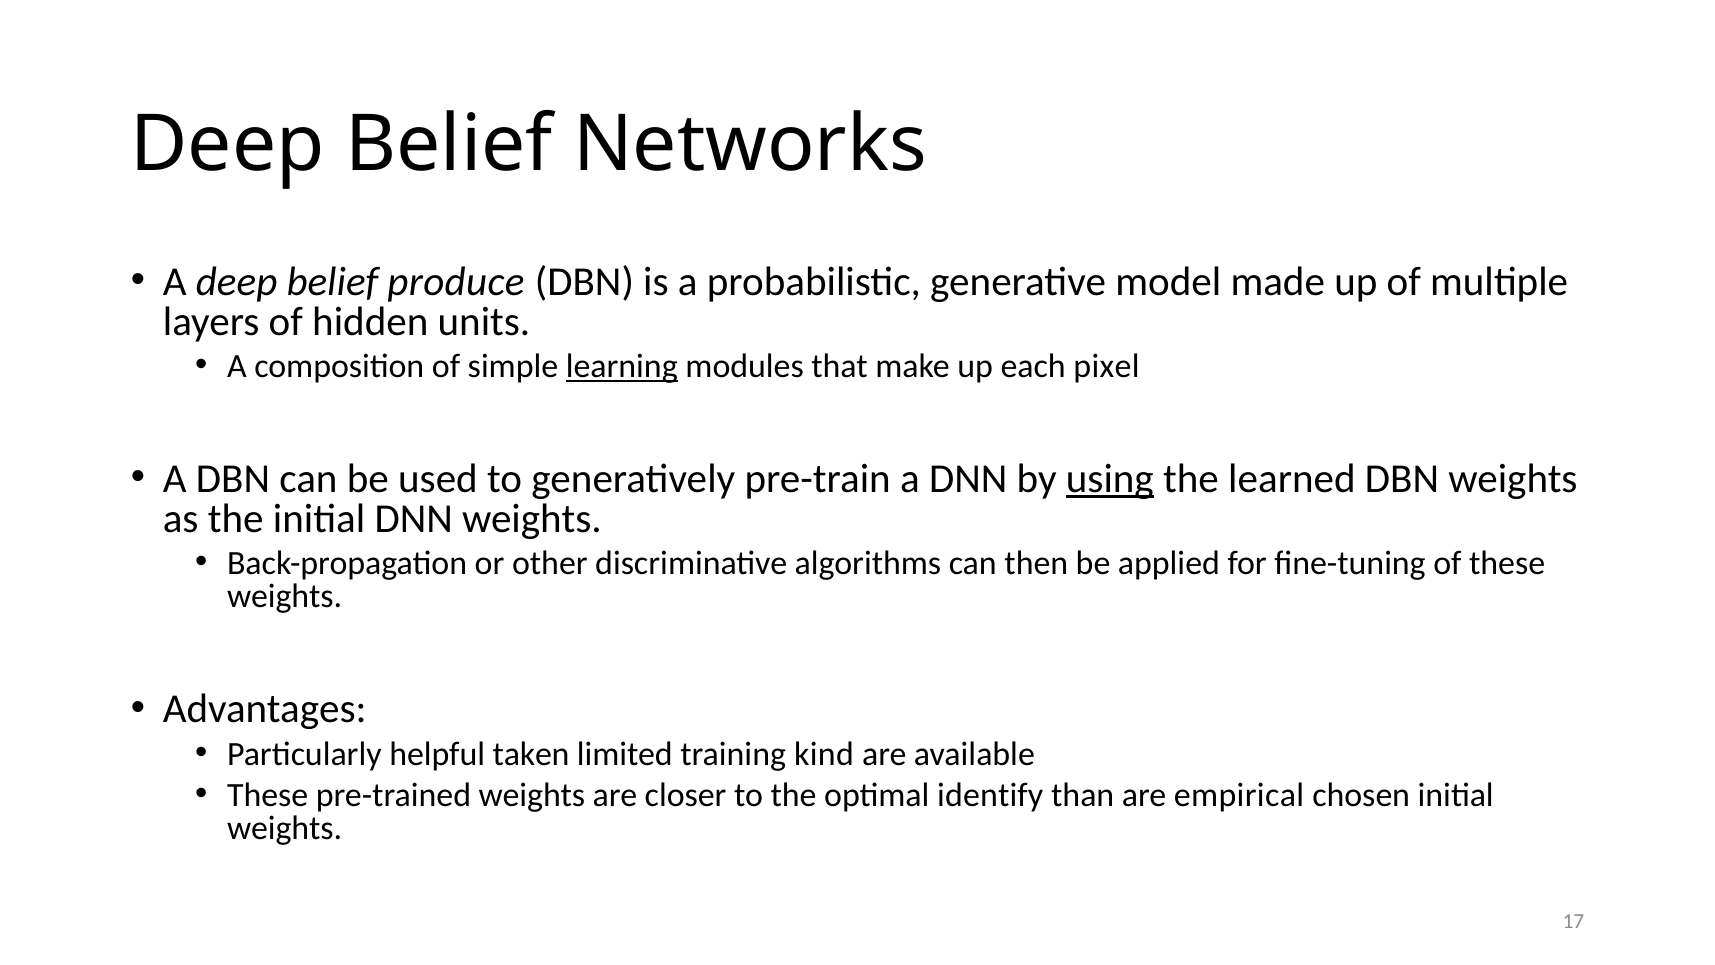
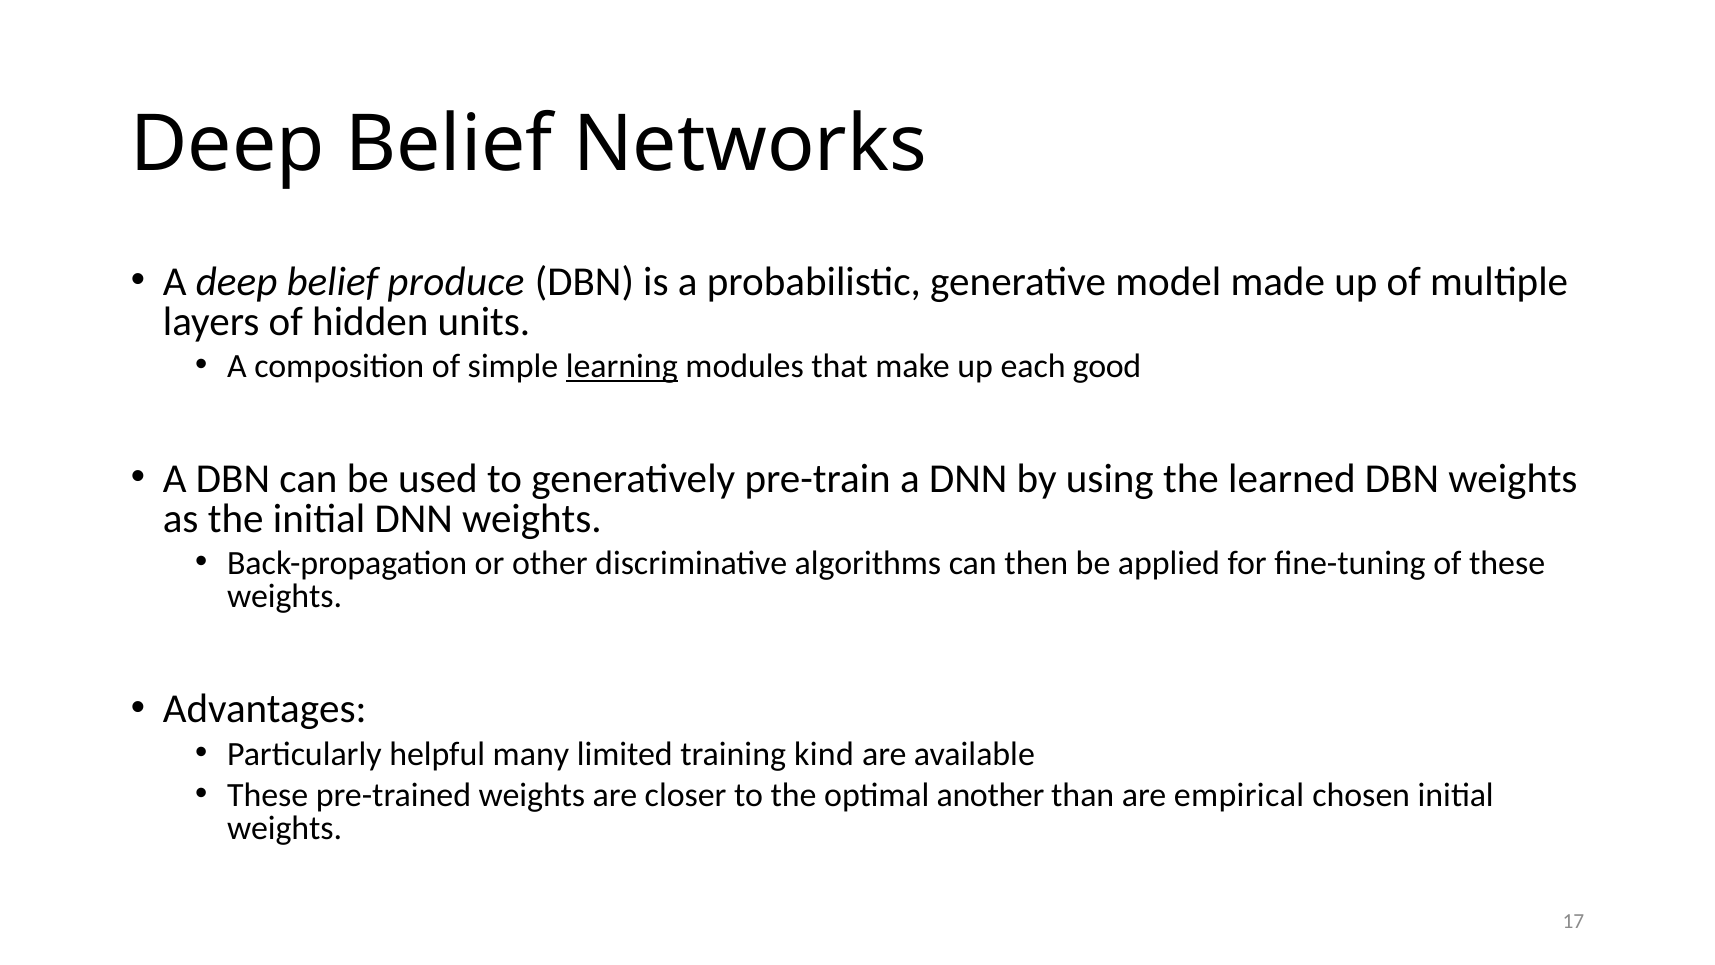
pixel: pixel -> good
using underline: present -> none
taken: taken -> many
identify: identify -> another
